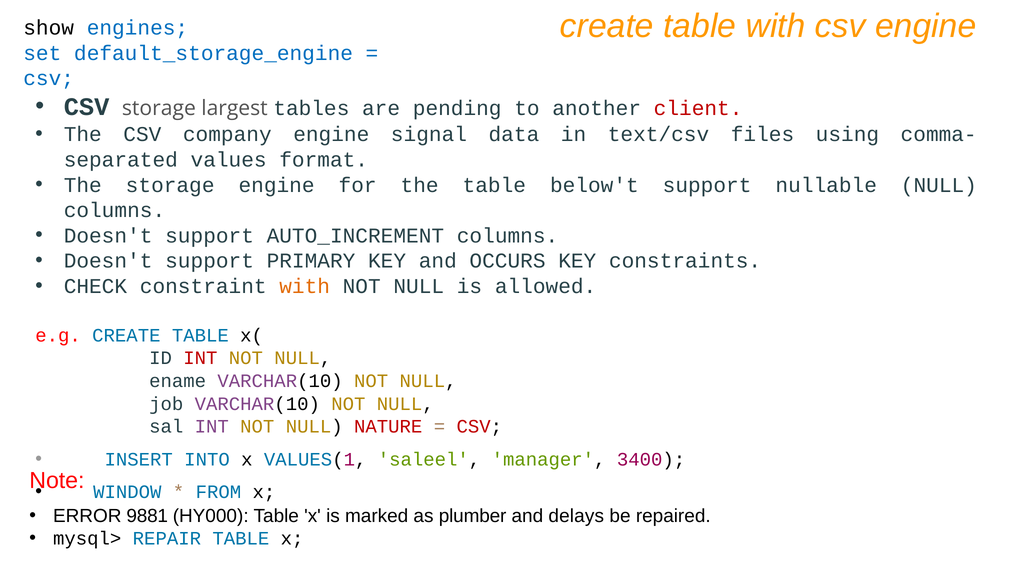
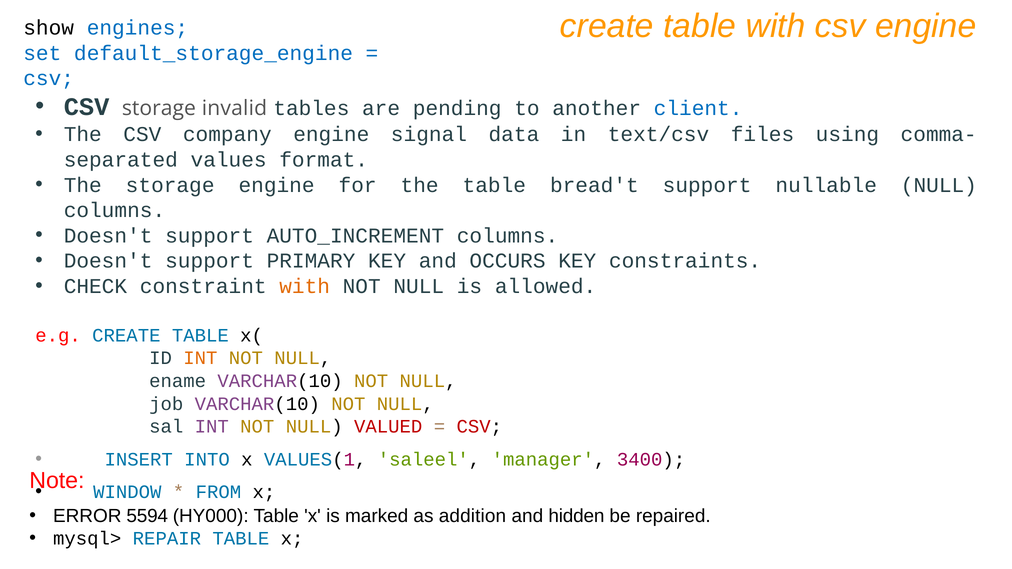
largest: largest -> invalid
client colour: red -> blue
below't: below't -> bread't
INT at (200, 358) colour: red -> orange
NATURE: NATURE -> VALUED
9881: 9881 -> 5594
plumber: plumber -> addition
delays: delays -> hidden
